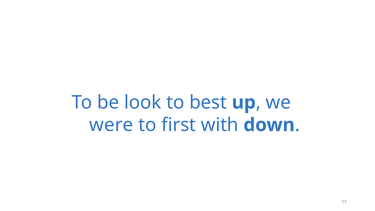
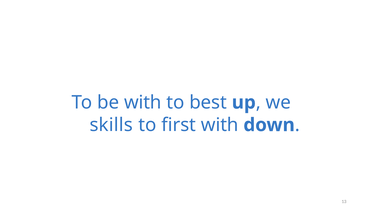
be look: look -> with
were: were -> skills
